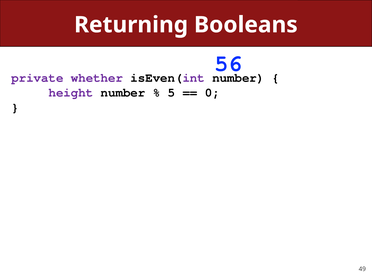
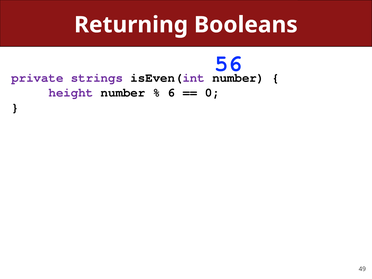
whether: whether -> strings
5: 5 -> 6
